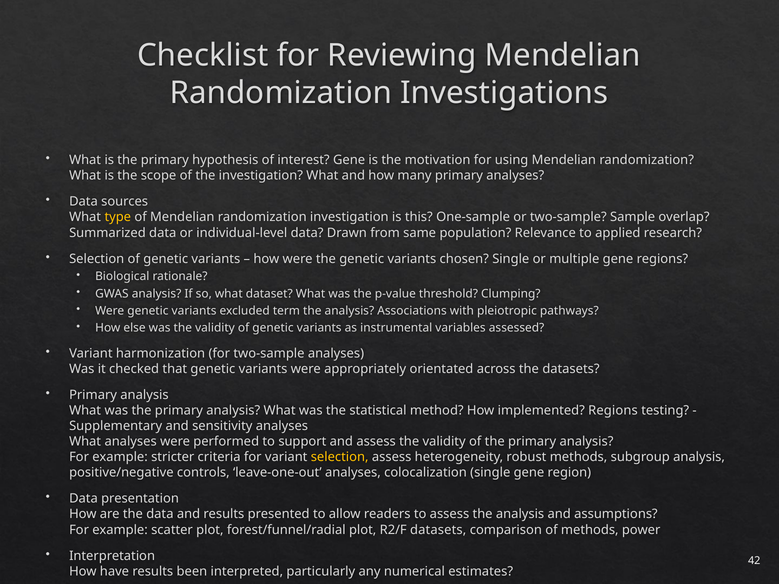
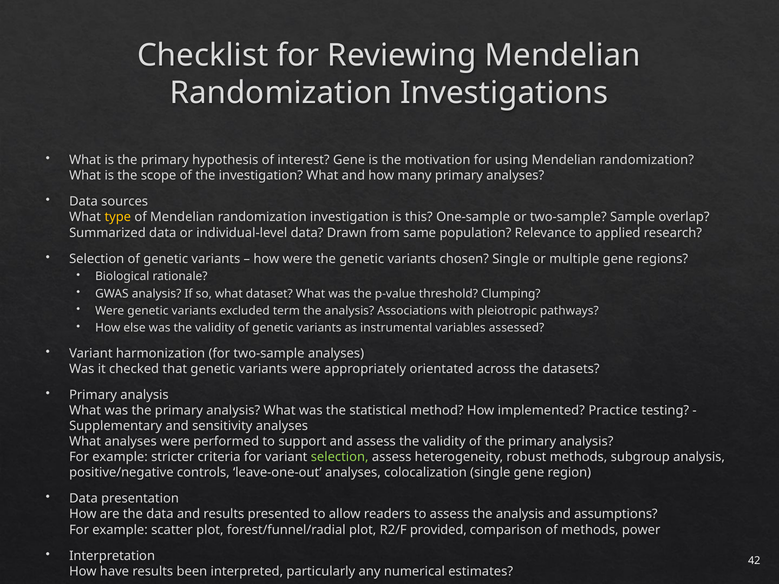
implemented Regions: Regions -> Practice
selection at (340, 457) colour: yellow -> light green
R2/F datasets: datasets -> provided
